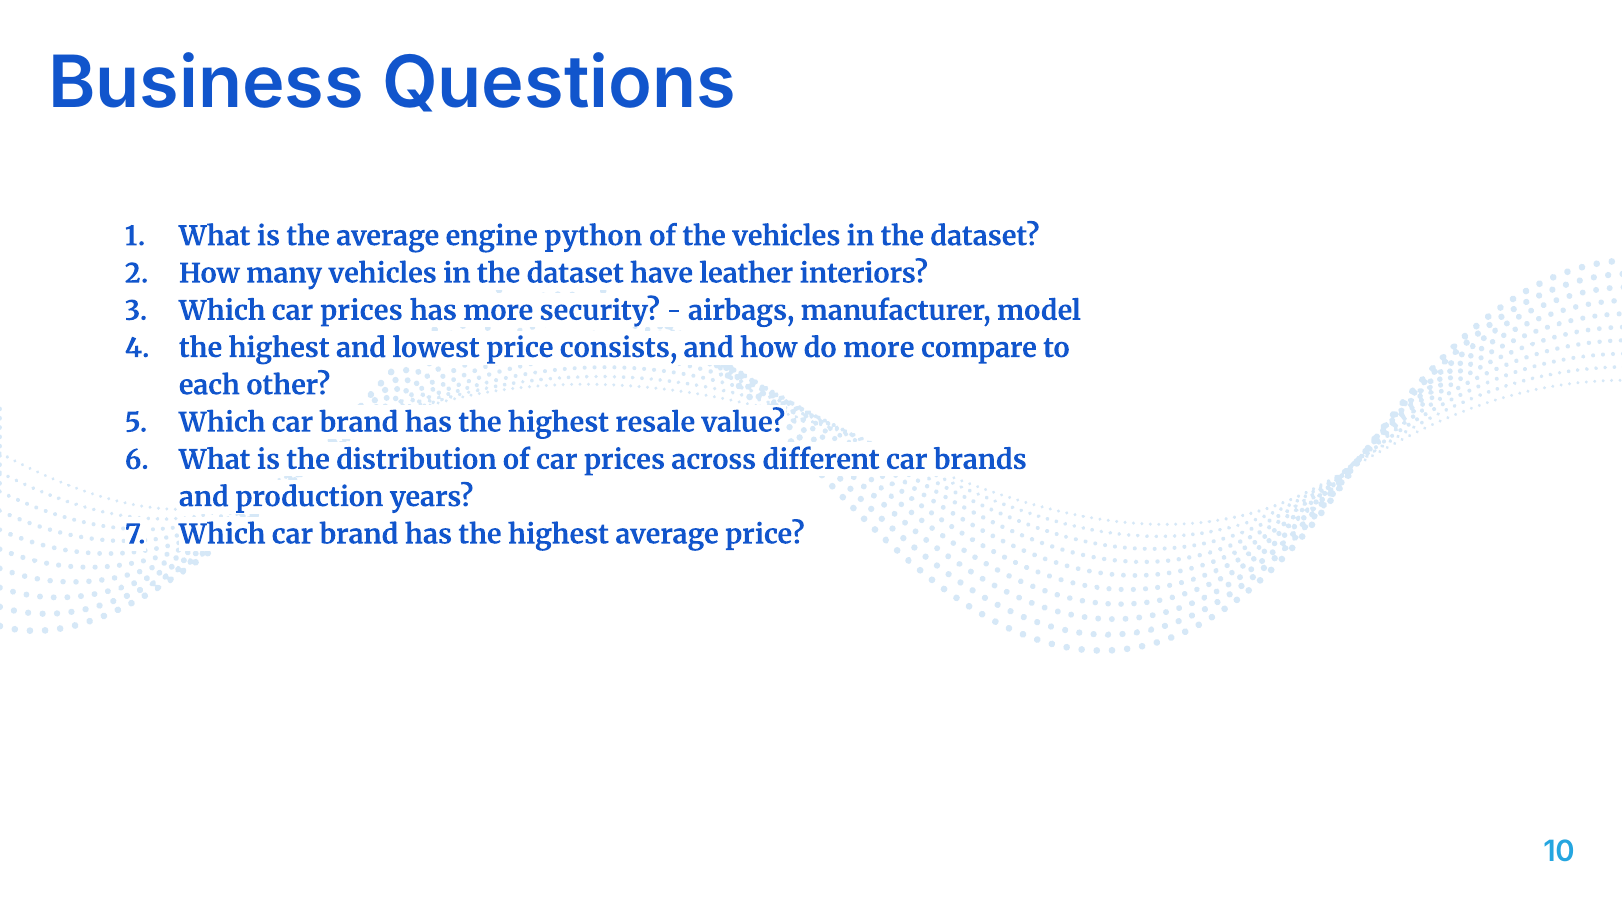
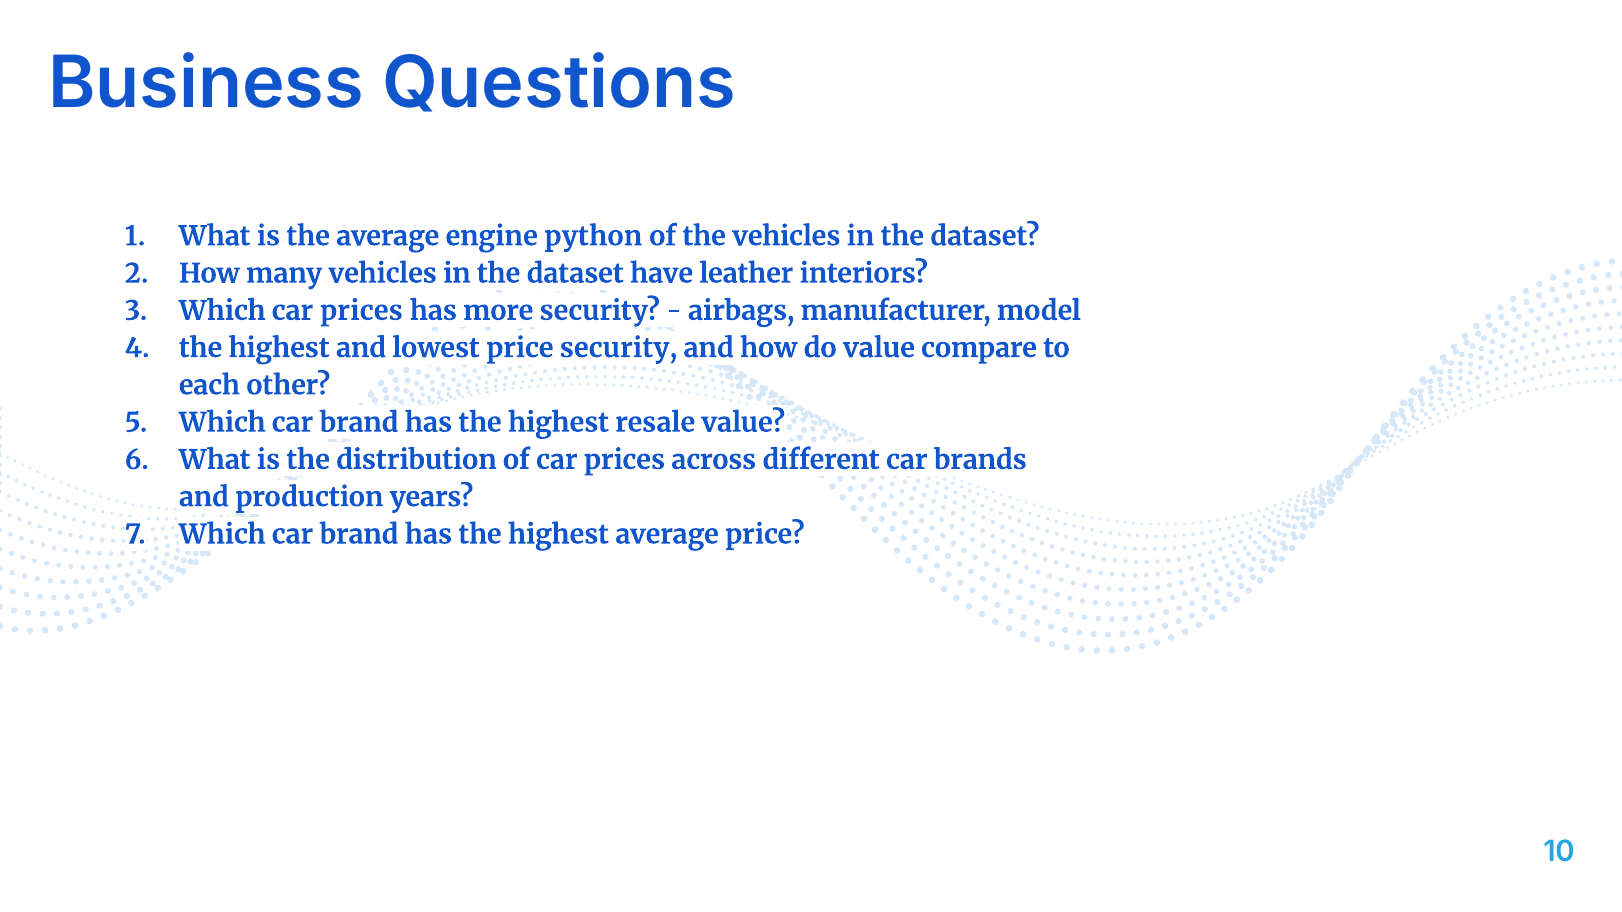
price consists: consists -> security
do more: more -> value
